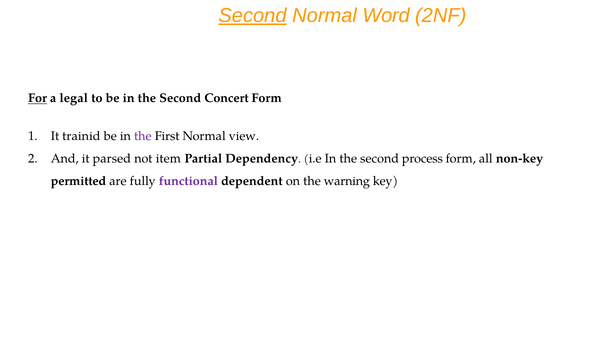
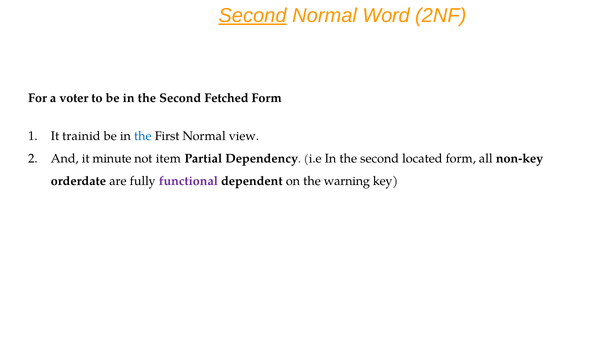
For underline: present -> none
legal: legal -> voter
Concert: Concert -> Fetched
the at (143, 136) colour: purple -> blue
parsed: parsed -> minute
process: process -> located
permitted: permitted -> orderdate
